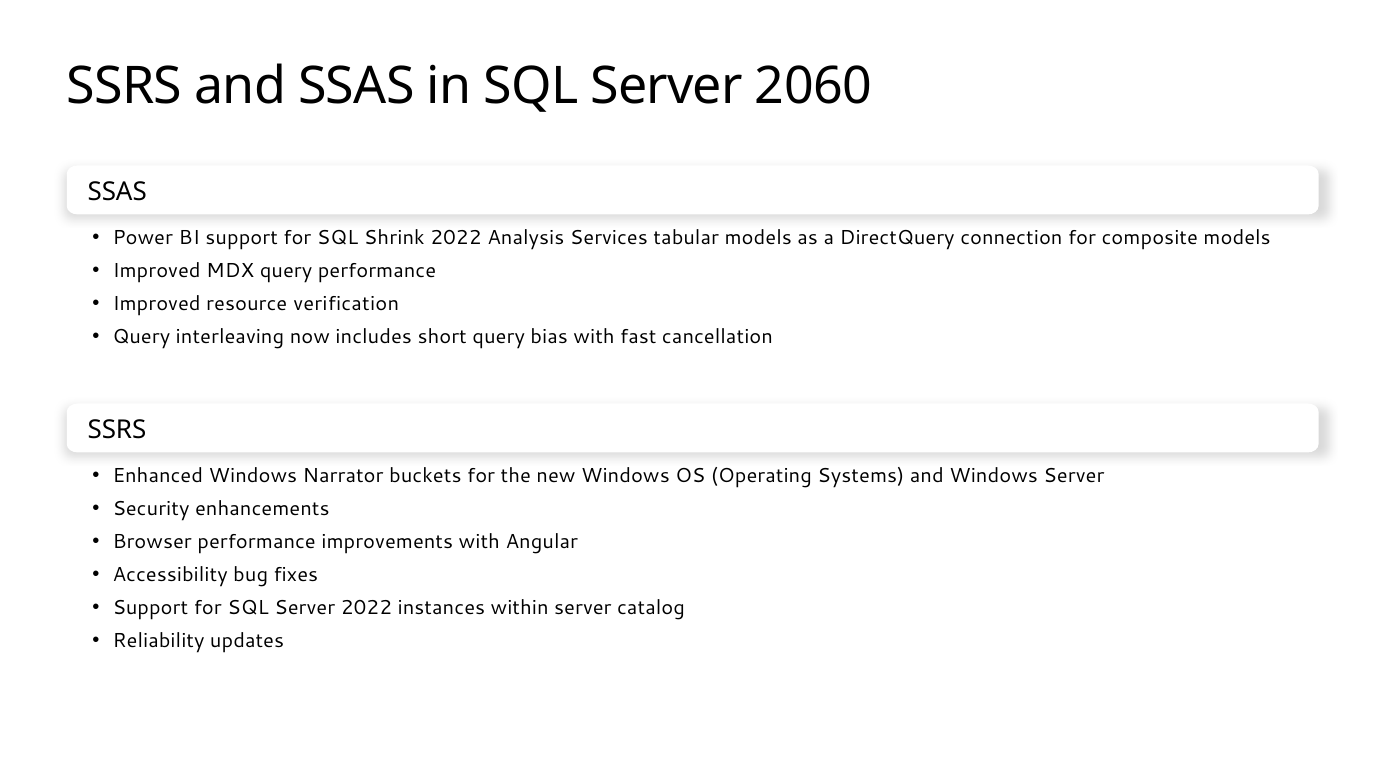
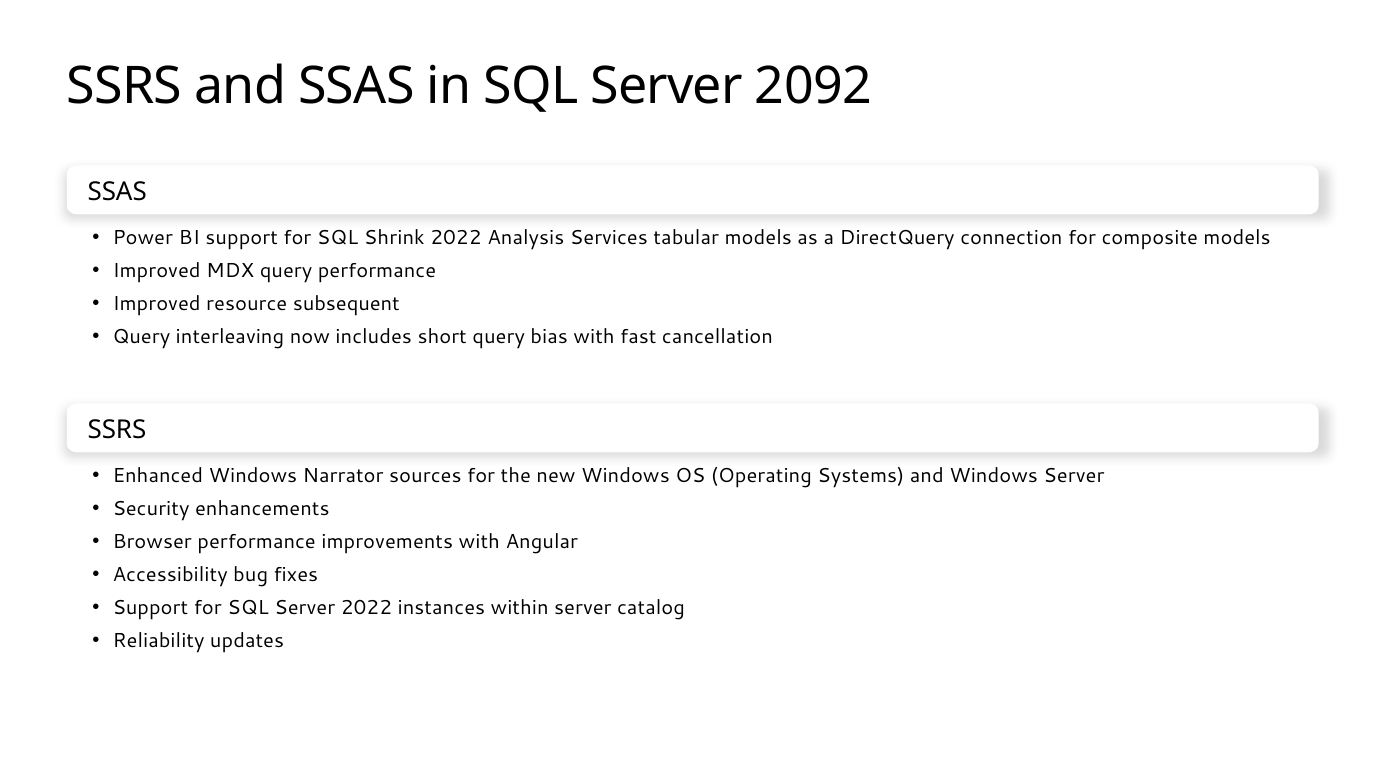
2060: 2060 -> 2092
verification: verification -> subsequent
buckets: buckets -> sources
